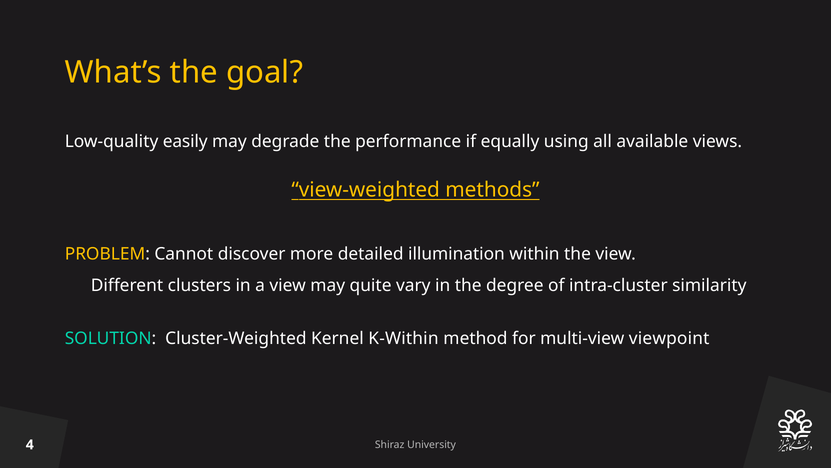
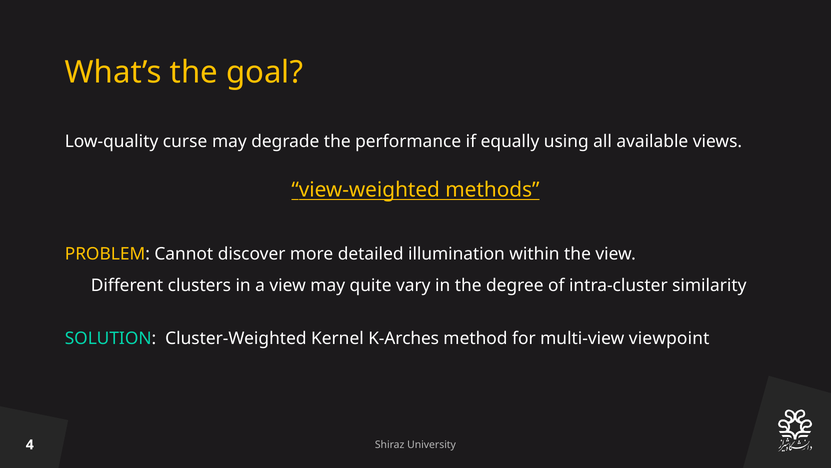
easily: easily -> curse
K-Within: K-Within -> K-Arches
